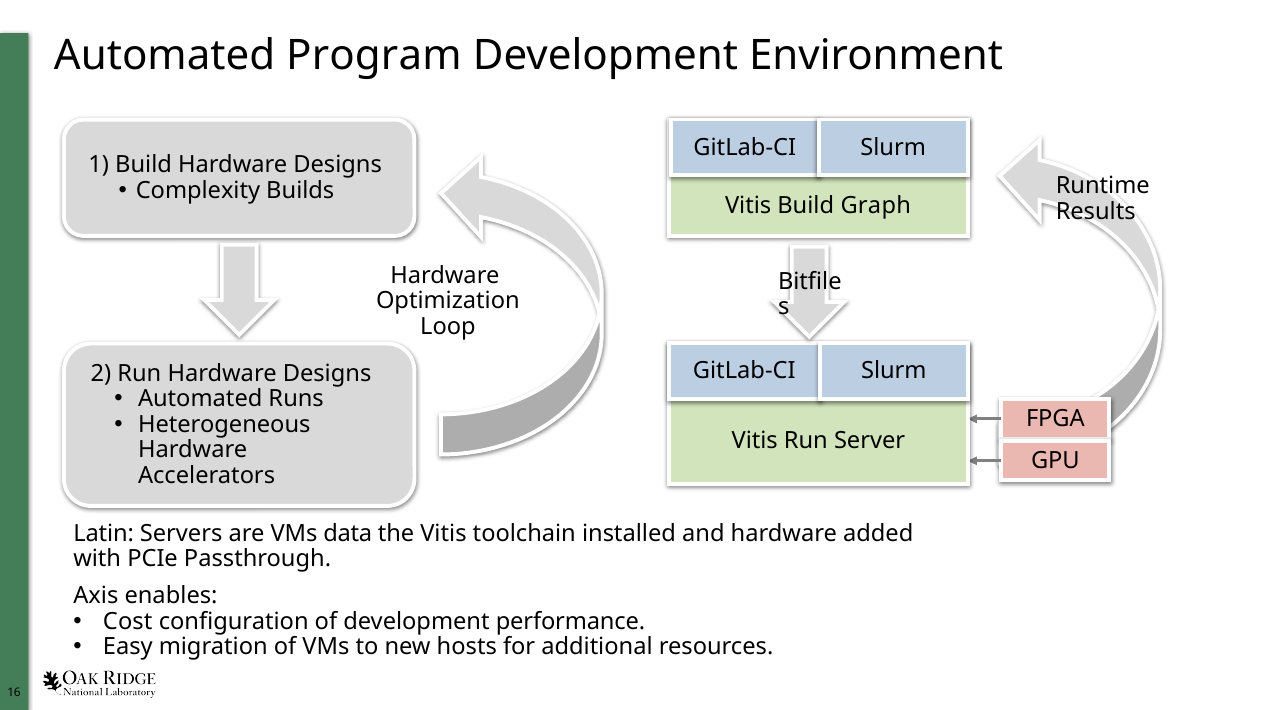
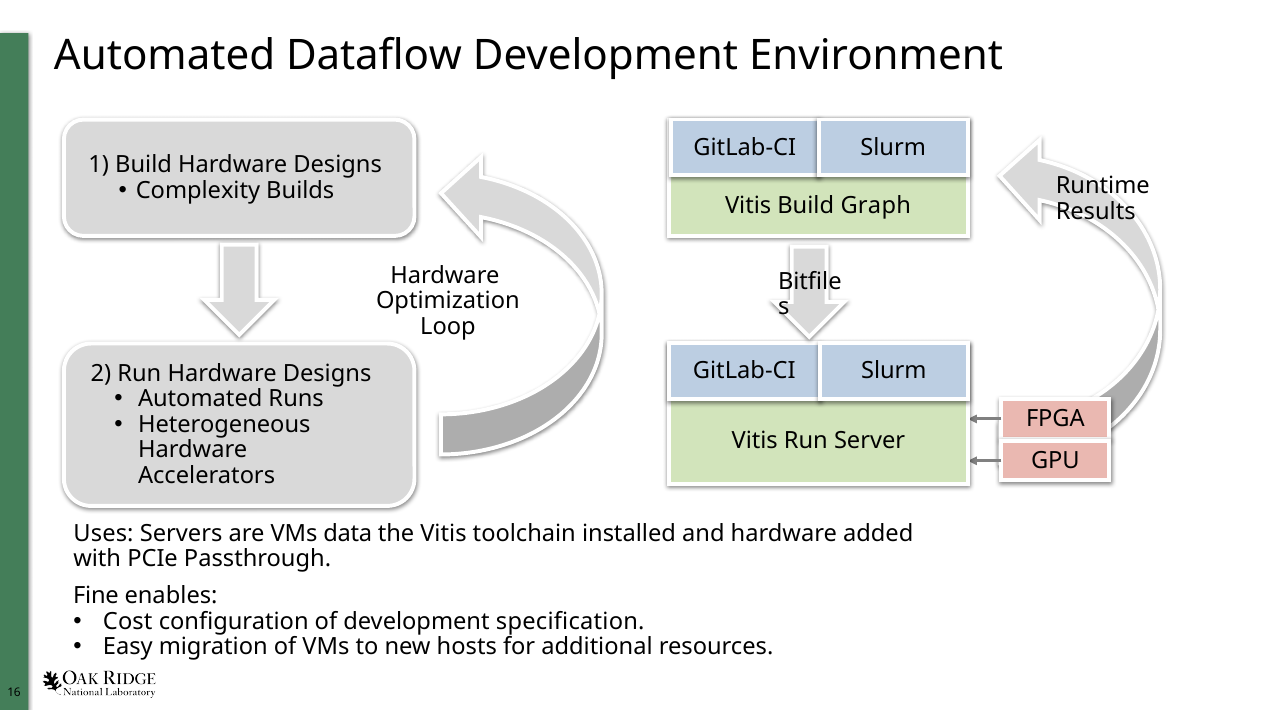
Program: Program -> Dataflow
Latin: Latin -> Uses
Axis: Axis -> Fine
performance: performance -> specification
